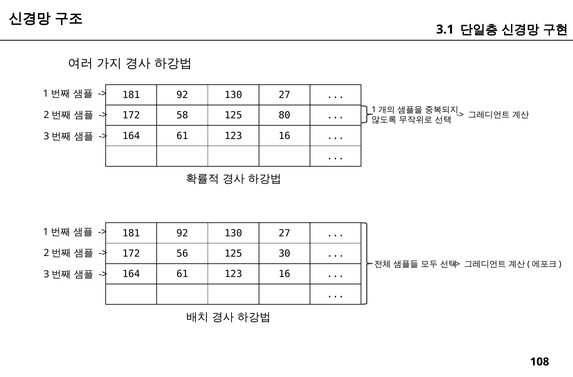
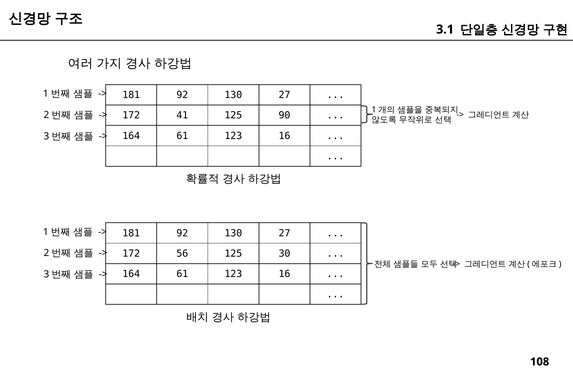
58: 58 -> 41
80: 80 -> 90
